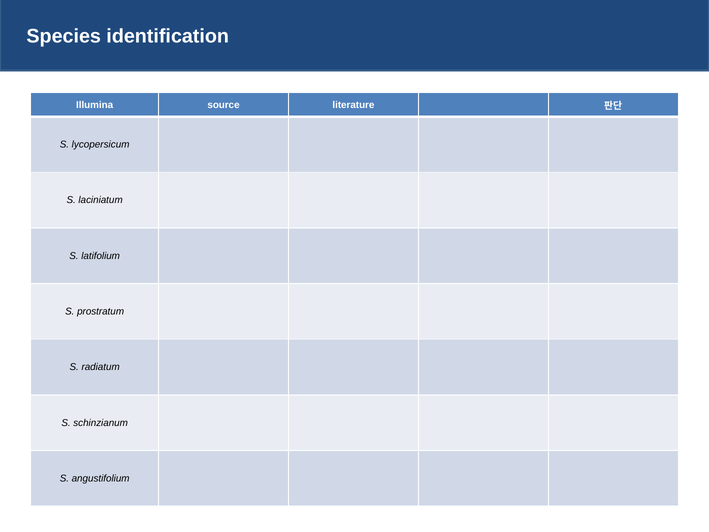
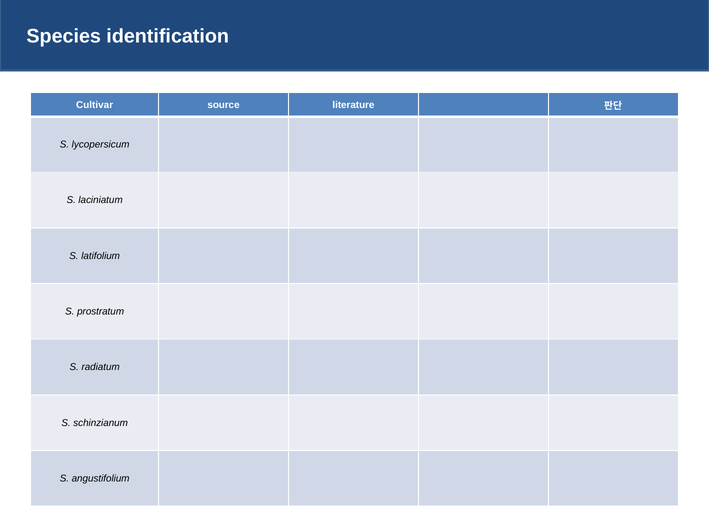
Illumina: Illumina -> Cultivar
